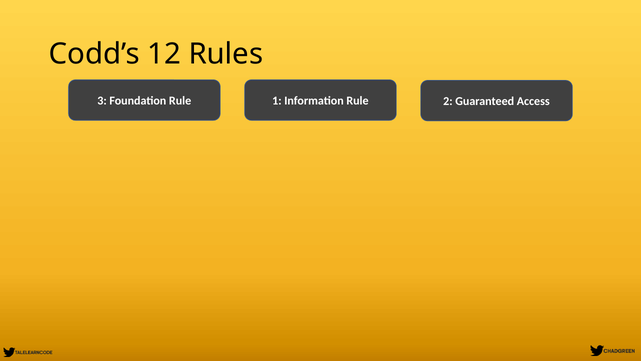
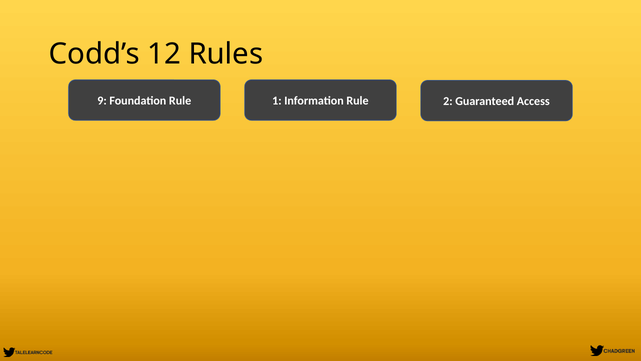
3: 3 -> 9
